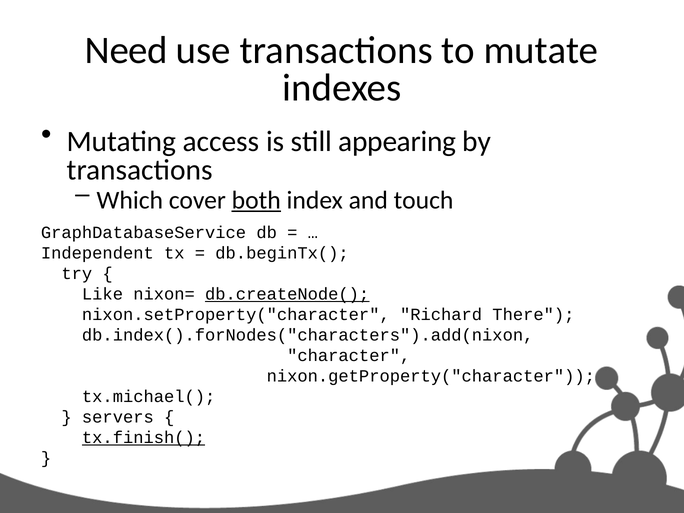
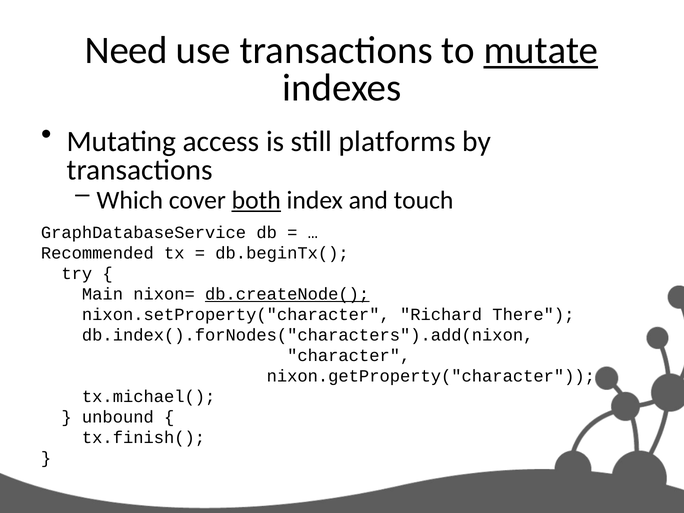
mutate underline: none -> present
appearing: appearing -> platforms
Independent: Independent -> Recommended
Like: Like -> Main
servers: servers -> unbound
tx.finish( underline: present -> none
